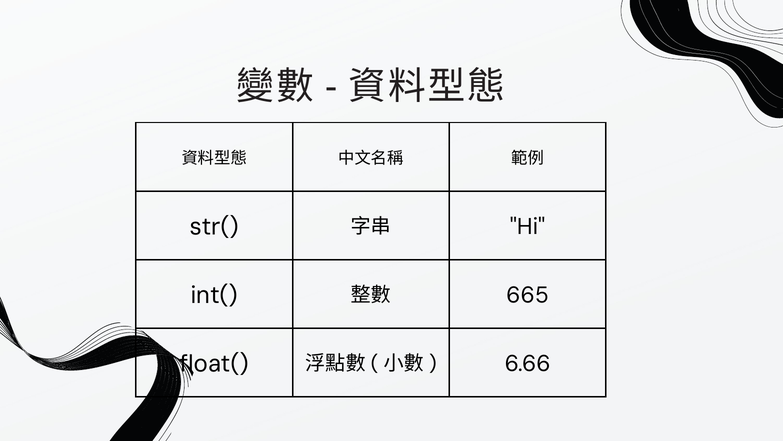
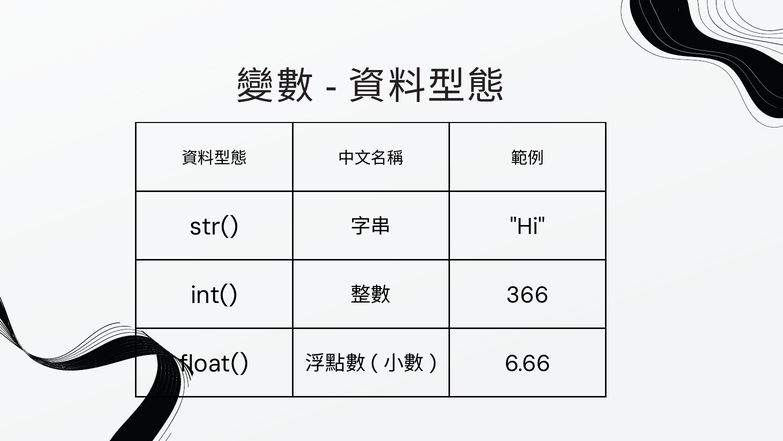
665: 665 -> 366
